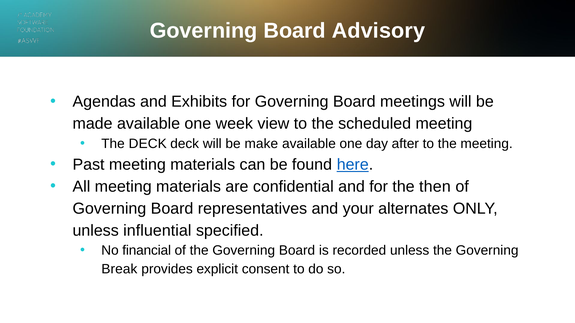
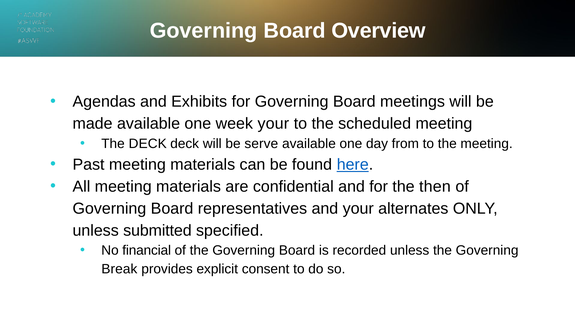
Advisory: Advisory -> Overview
week view: view -> your
make: make -> serve
after: after -> from
influential: influential -> submitted
